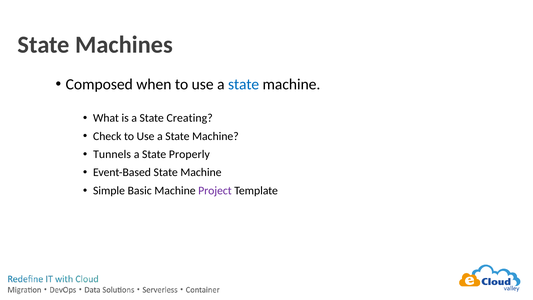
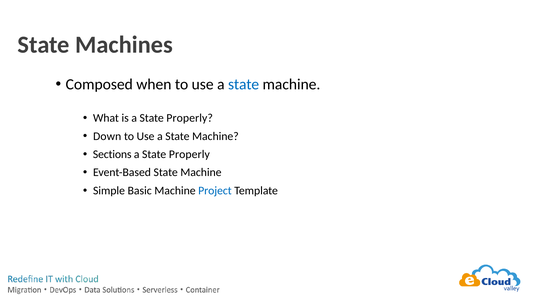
is a State Creating: Creating -> Properly
Check: Check -> Down
Tunnels: Tunnels -> Sections
Project colour: purple -> blue
